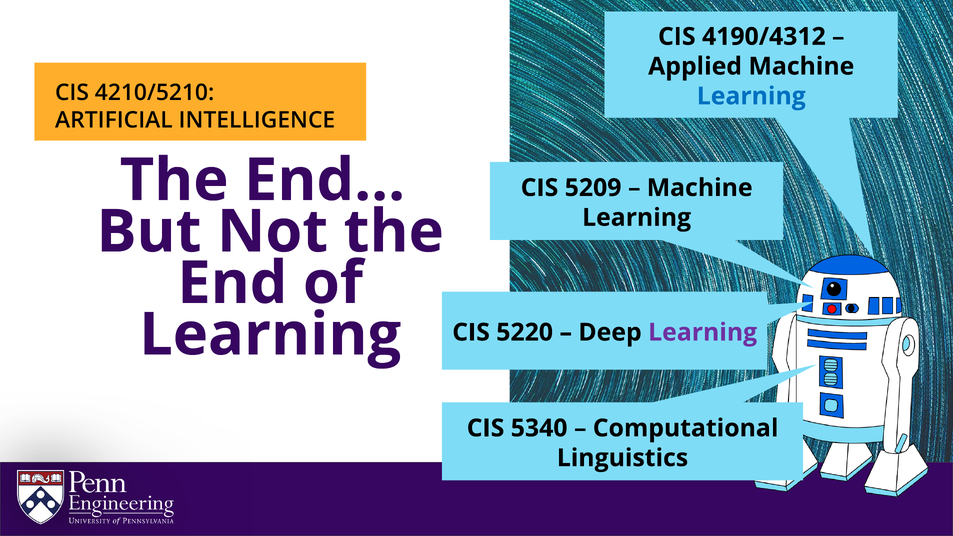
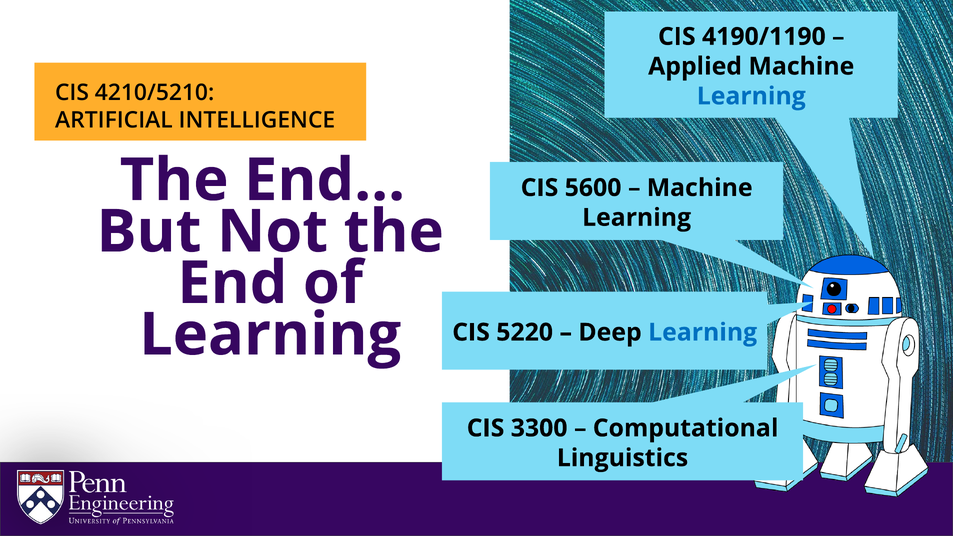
4190/4312: 4190/4312 -> 4190/1190
5209: 5209 -> 5600
Learning at (703, 332) colour: purple -> blue
5340: 5340 -> 3300
